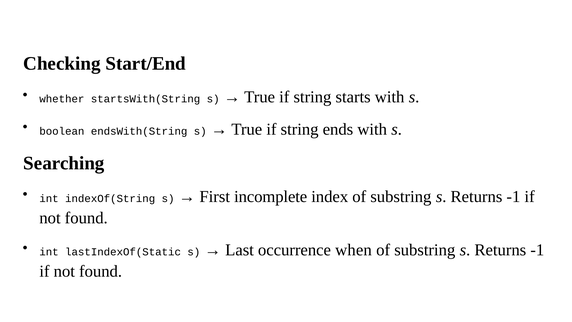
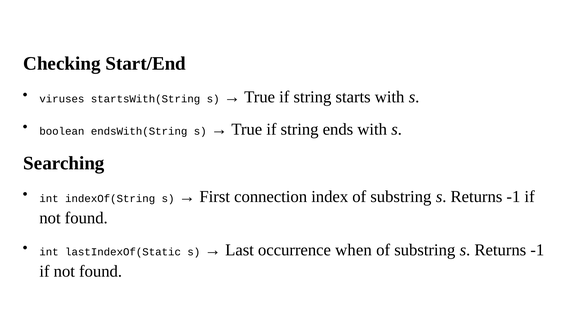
whether: whether -> viruses
incomplete: incomplete -> connection
